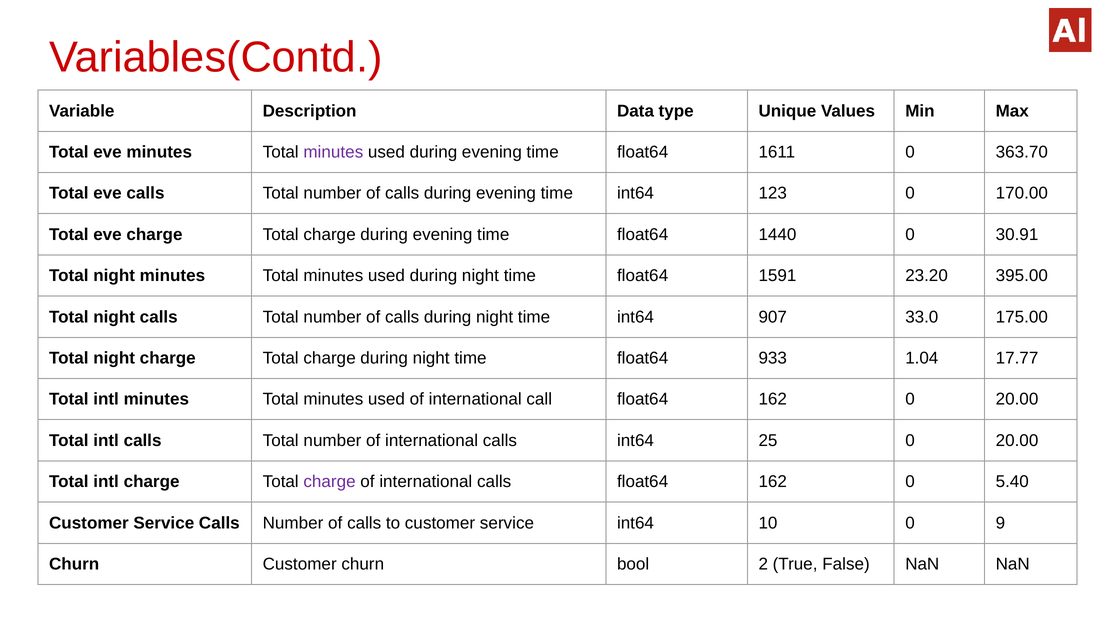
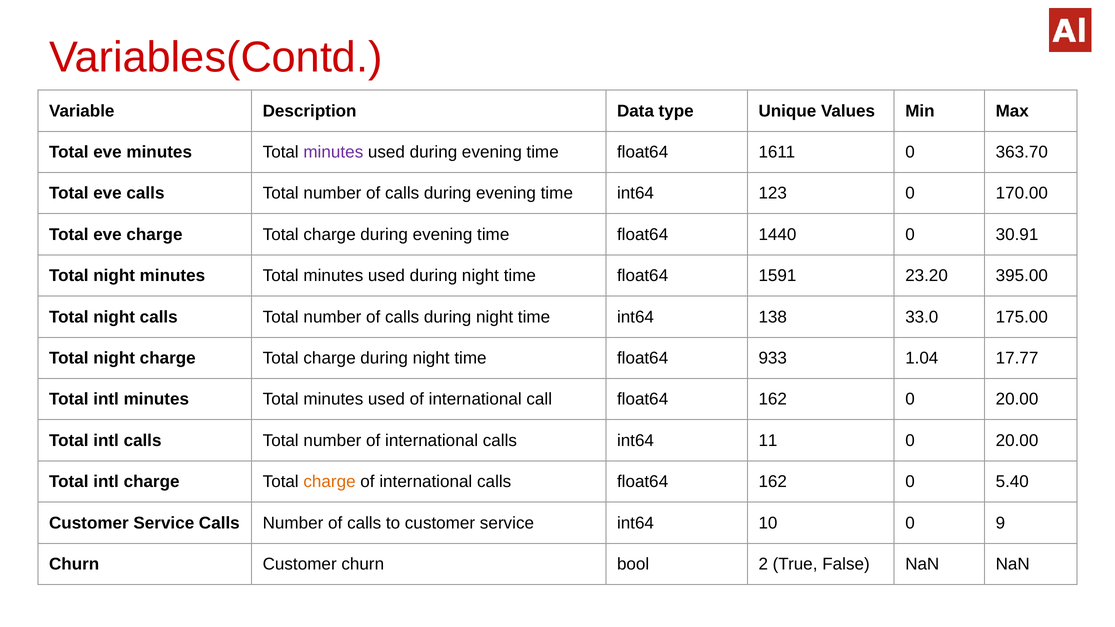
907: 907 -> 138
25: 25 -> 11
charge at (330, 482) colour: purple -> orange
